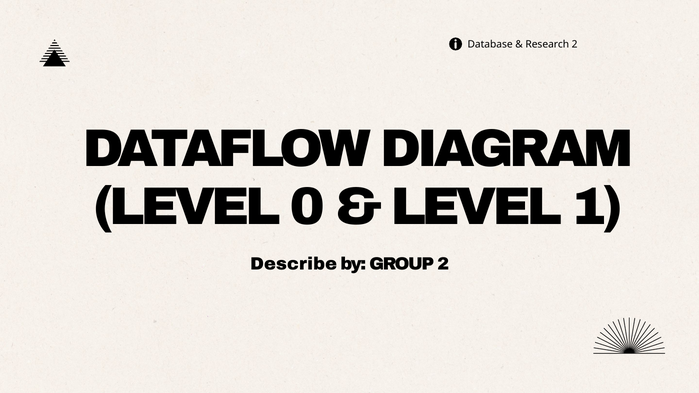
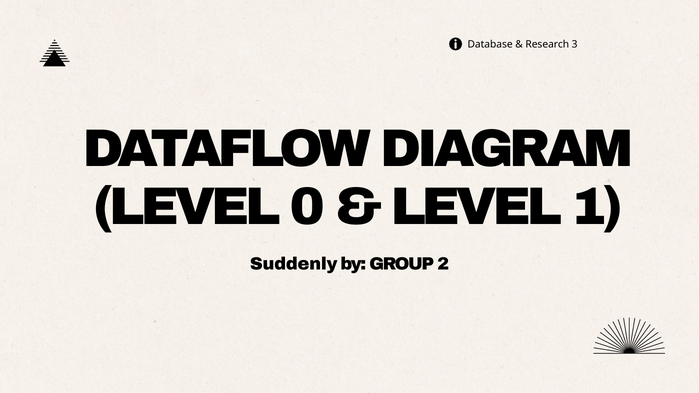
Research 2: 2 -> 3
Describe: Describe -> Suddenly
